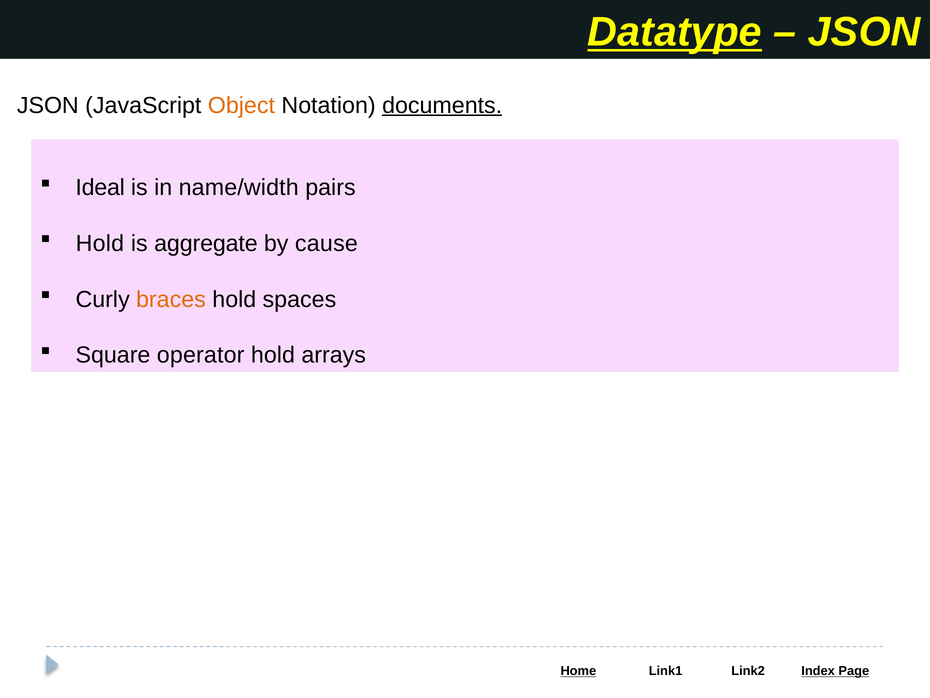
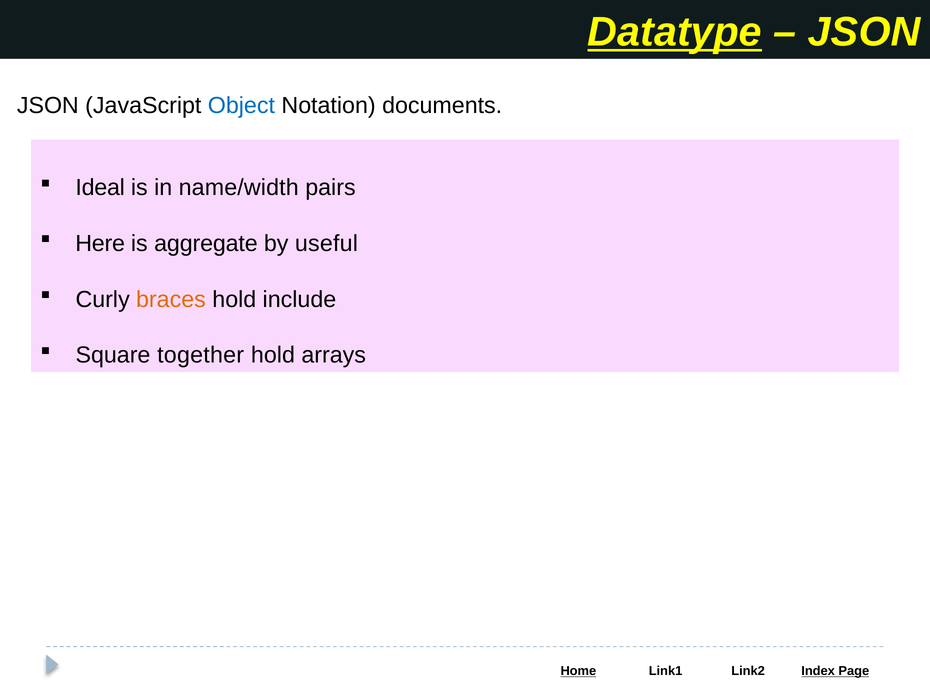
Object colour: orange -> blue
documents underline: present -> none
Hold at (100, 243): Hold -> Here
cause: cause -> useful
spaces: spaces -> include
operator: operator -> together
